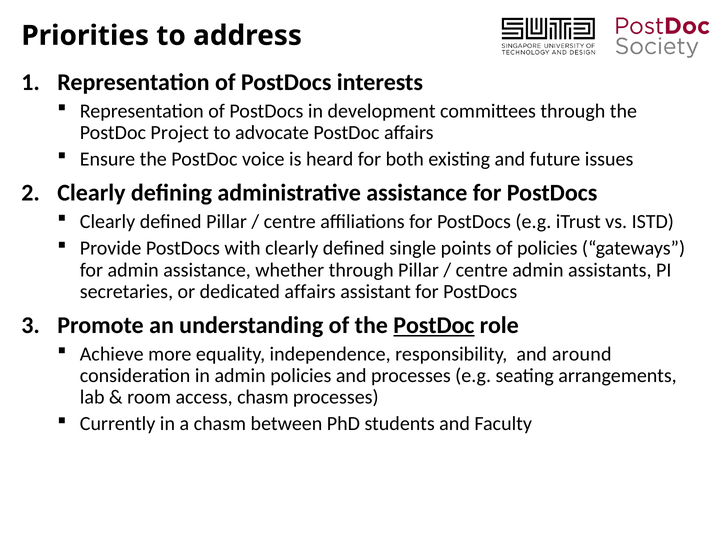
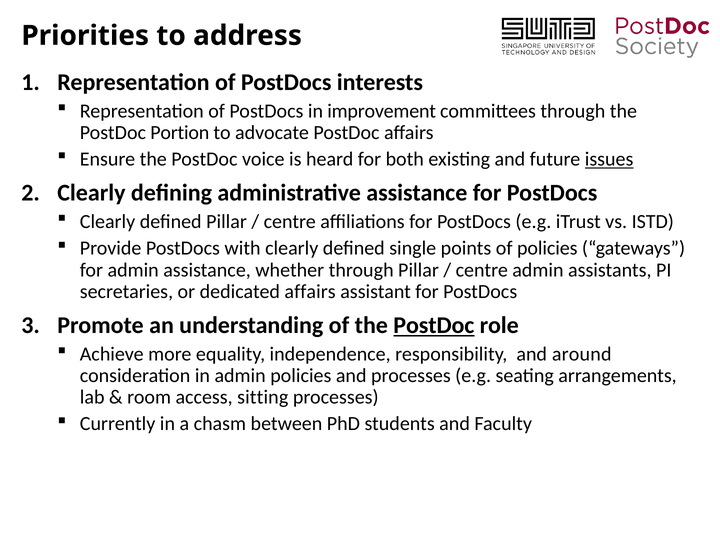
development: development -> improvement
Project: Project -> Portion
issues underline: none -> present
access chasm: chasm -> sitting
